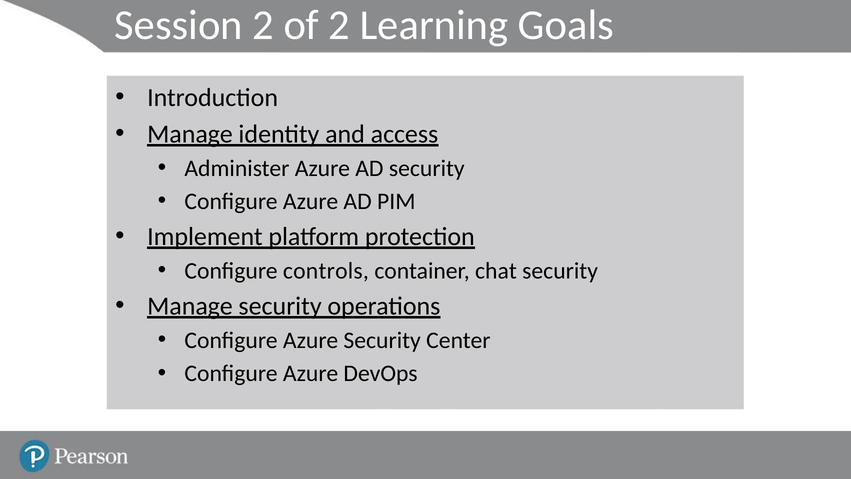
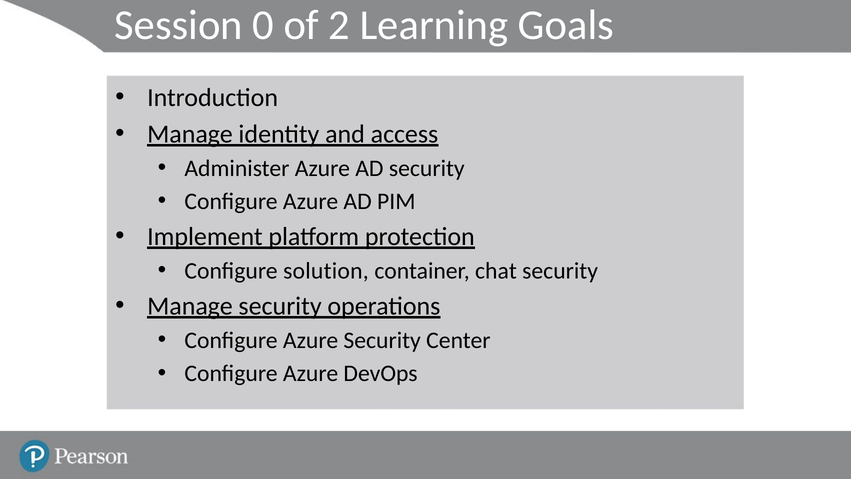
Session 2: 2 -> 0
controls: controls -> solution
